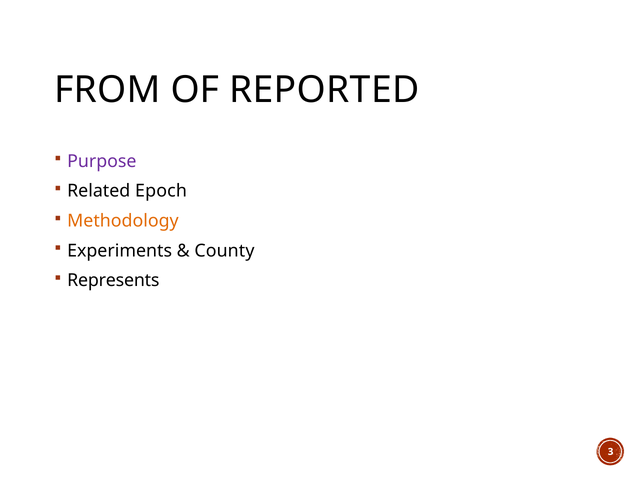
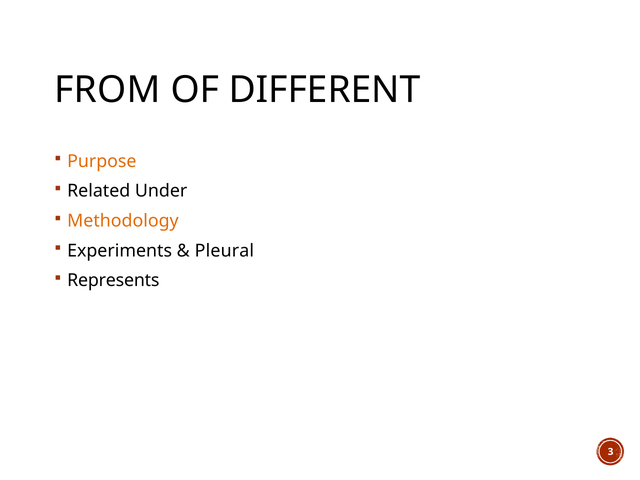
REPORTED: REPORTED -> DIFFERENT
Purpose colour: purple -> orange
Epoch: Epoch -> Under
County: County -> Pleural
